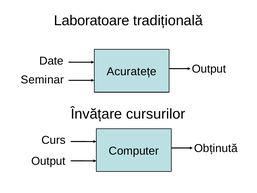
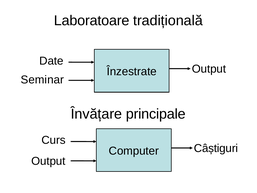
Acuratețe: Acuratețe -> Înzestrate
cursurilor: cursurilor -> principale
Obținută: Obținută -> Câștiguri
